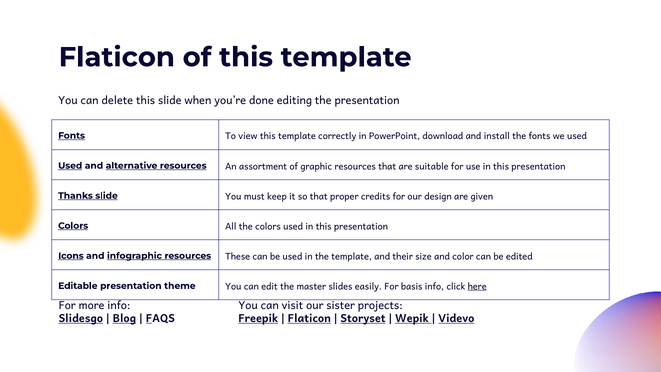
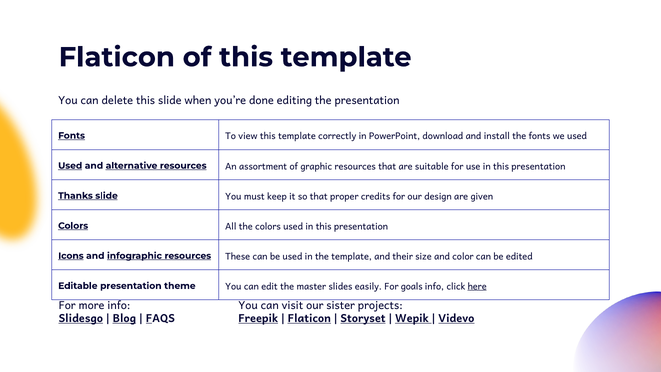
basis: basis -> goals
